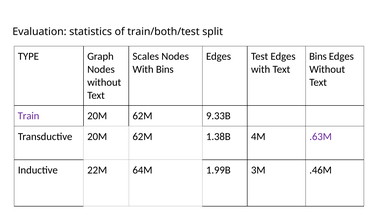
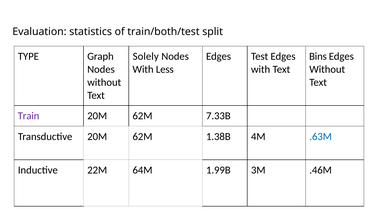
Scales: Scales -> Solely
With Bins: Bins -> Less
9.33B: 9.33B -> 7.33B
.63M colour: purple -> blue
